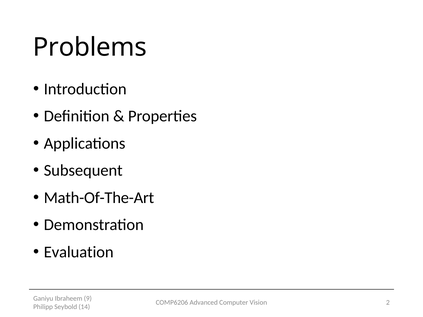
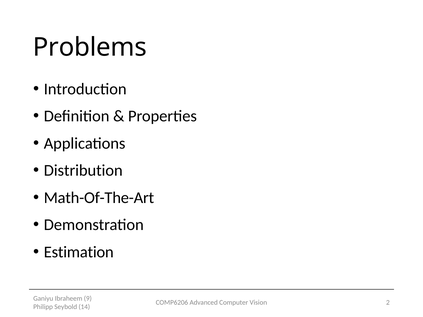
Subsequent: Subsequent -> Distribution
Evaluation: Evaluation -> Estimation
